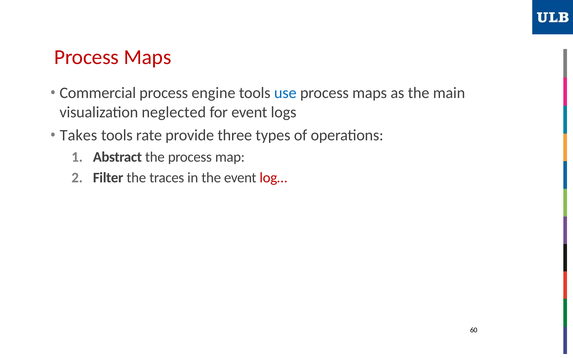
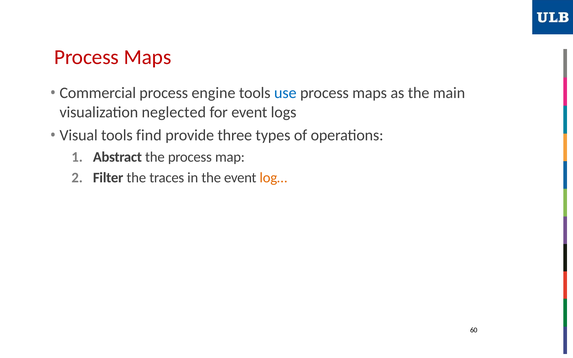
Takes: Takes -> Visual
rate: rate -> find
log… colour: red -> orange
